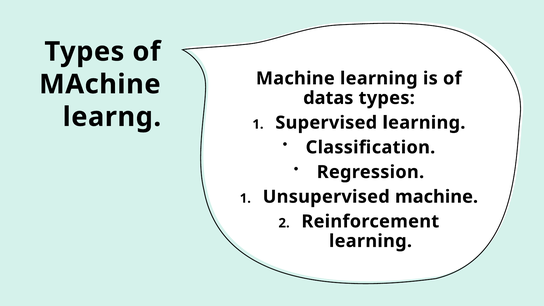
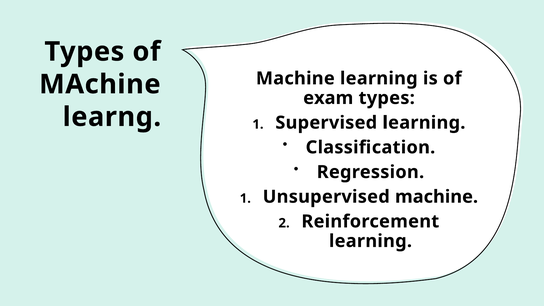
datas: datas -> exam
